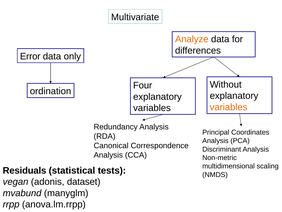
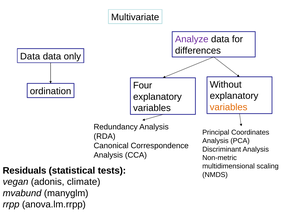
Analyze colour: orange -> purple
Error at (30, 56): Error -> Data
dataset: dataset -> climate
